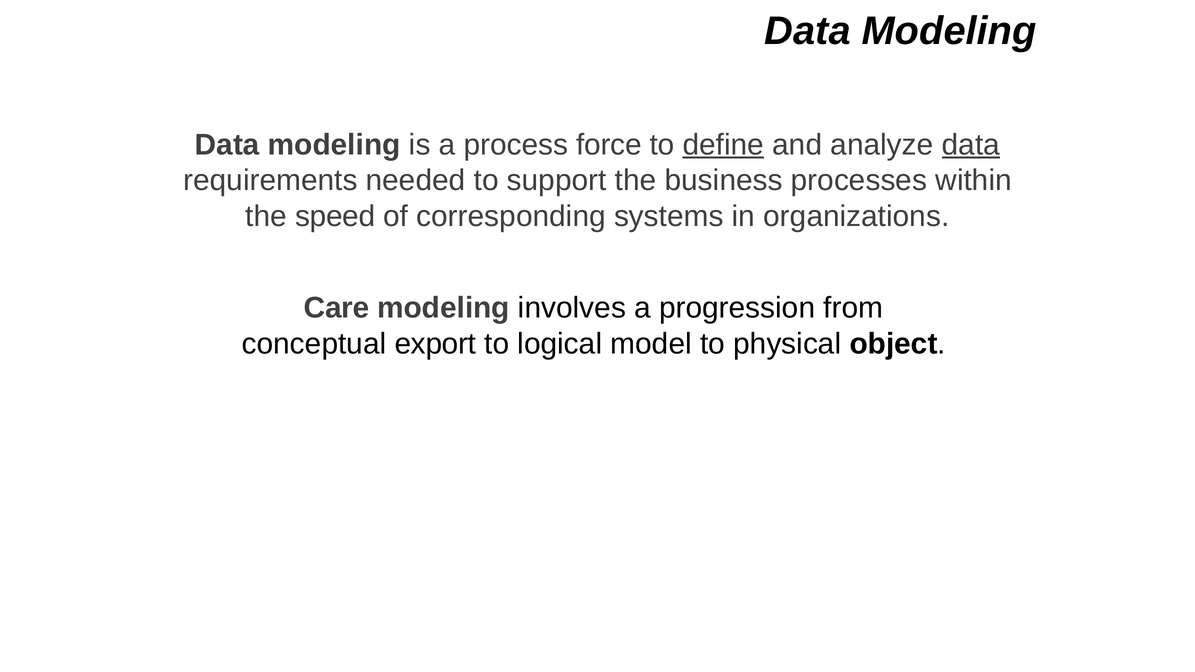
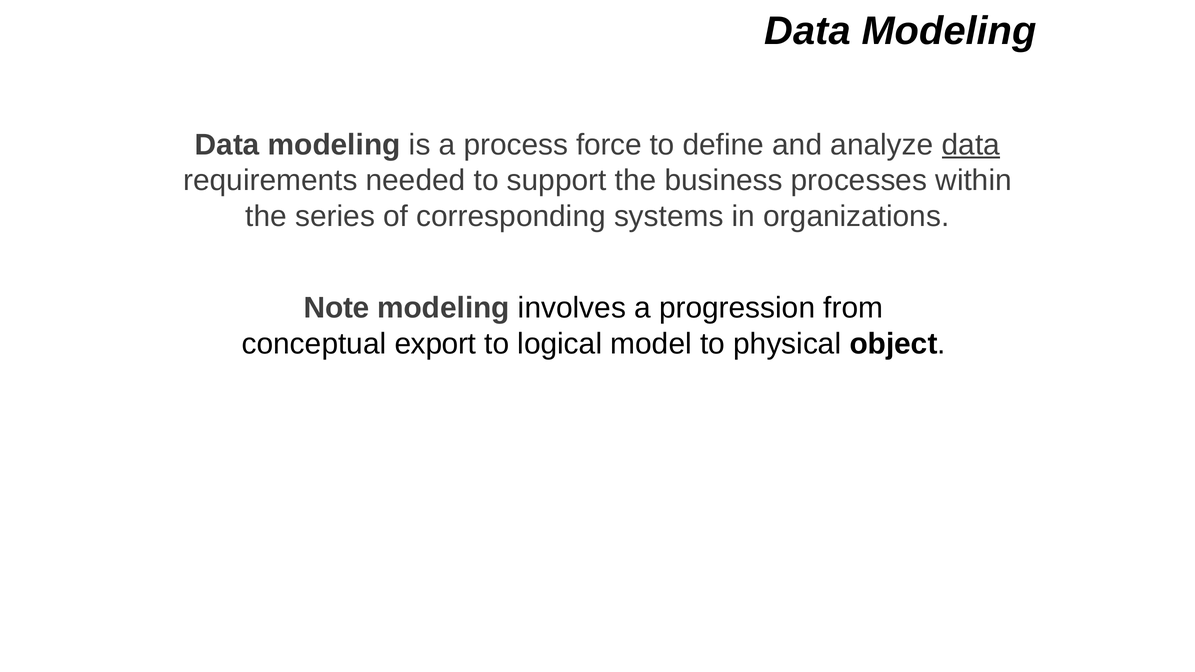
define underline: present -> none
speed: speed -> series
Care: Care -> Note
